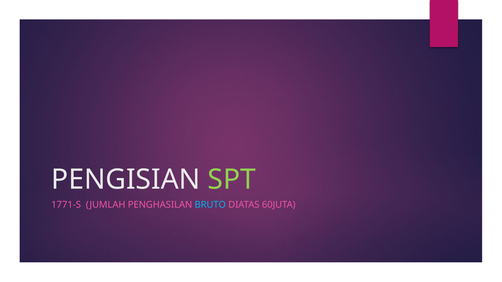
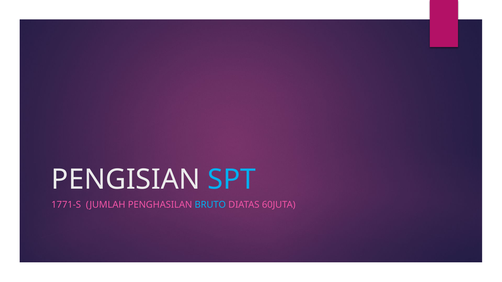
SPT colour: light green -> light blue
